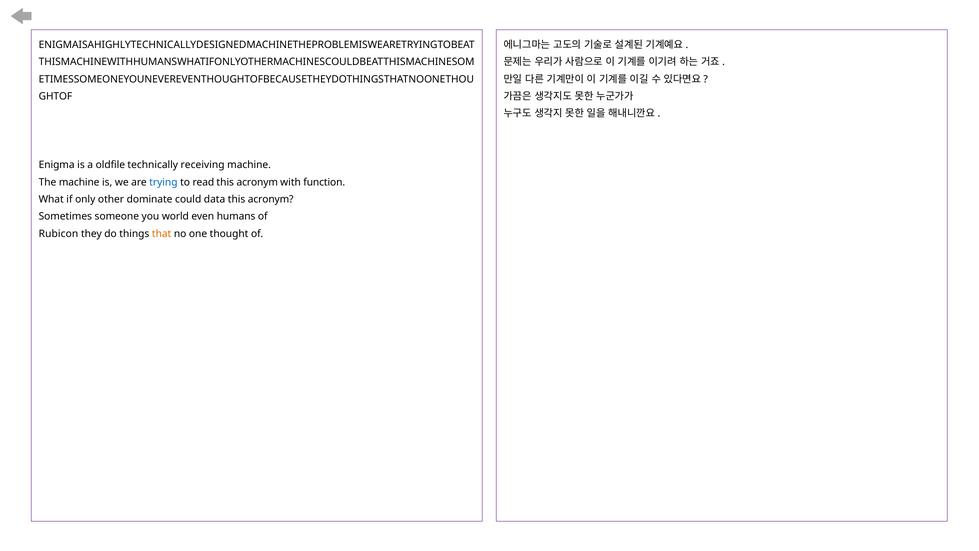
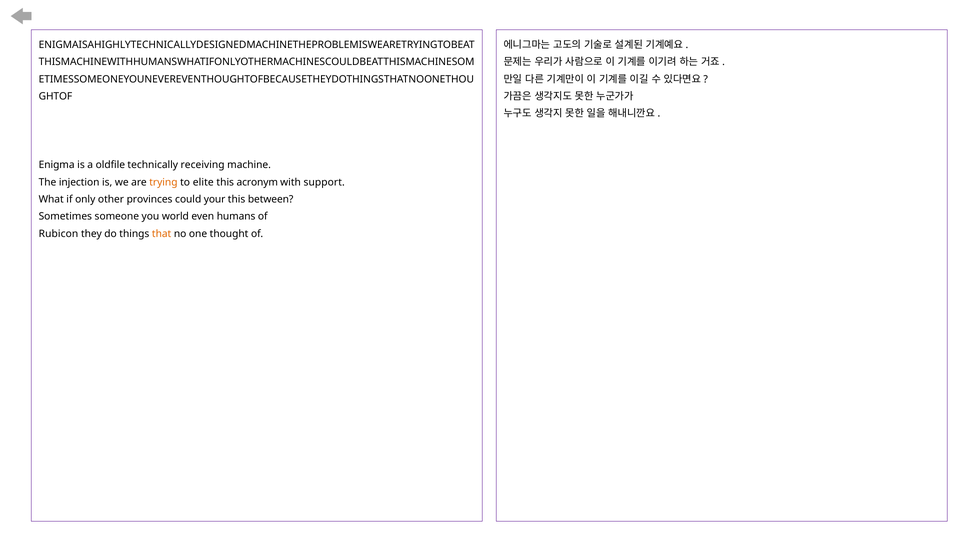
The machine: machine -> injection
trying colour: blue -> orange
read: read -> elite
function: function -> support
dominate: dominate -> provinces
data: data -> your
acronym at (271, 199): acronym -> between
